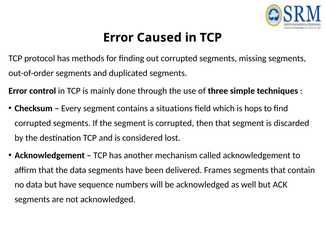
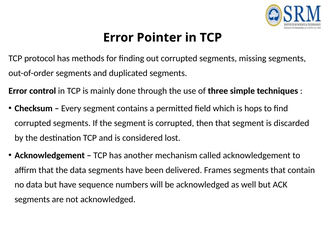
Caused: Caused -> Pointer
situations: situations -> permitted
